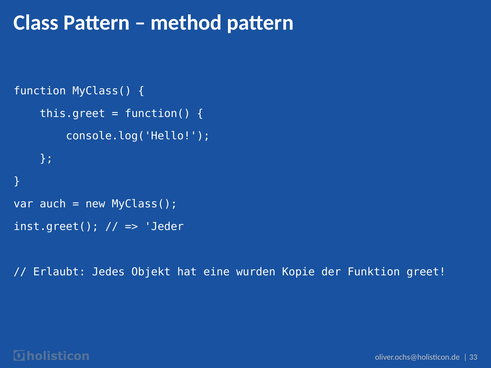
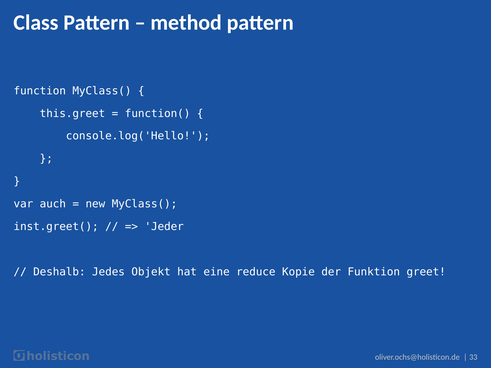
Erlaubt: Erlaubt -> Deshalb
wurden: wurden -> reduce
